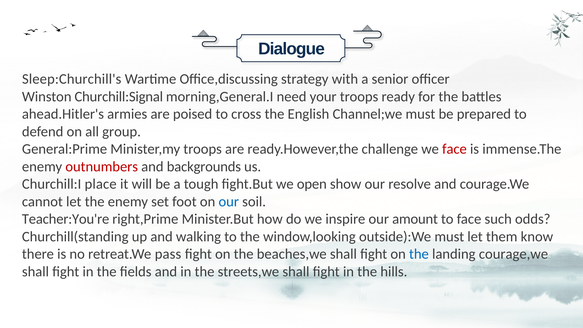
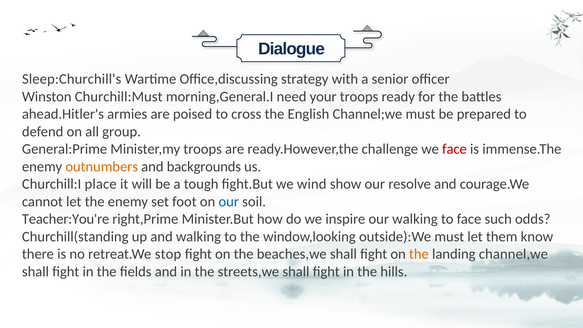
Churchill:Signal: Churchill:Signal -> Churchill:Must
outnumbers colour: red -> orange
open: open -> wind
our amount: amount -> walking
pass: pass -> stop
the at (419, 254) colour: blue -> orange
courage,we: courage,we -> channel,we
